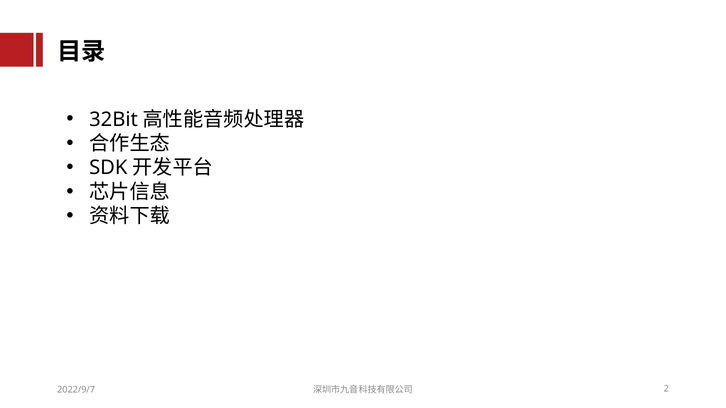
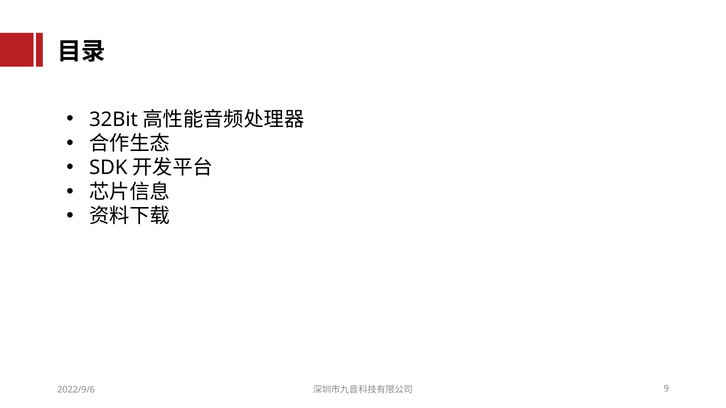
2022/9/7: 2022/9/7 -> 2022/9/6
2: 2 -> 9
